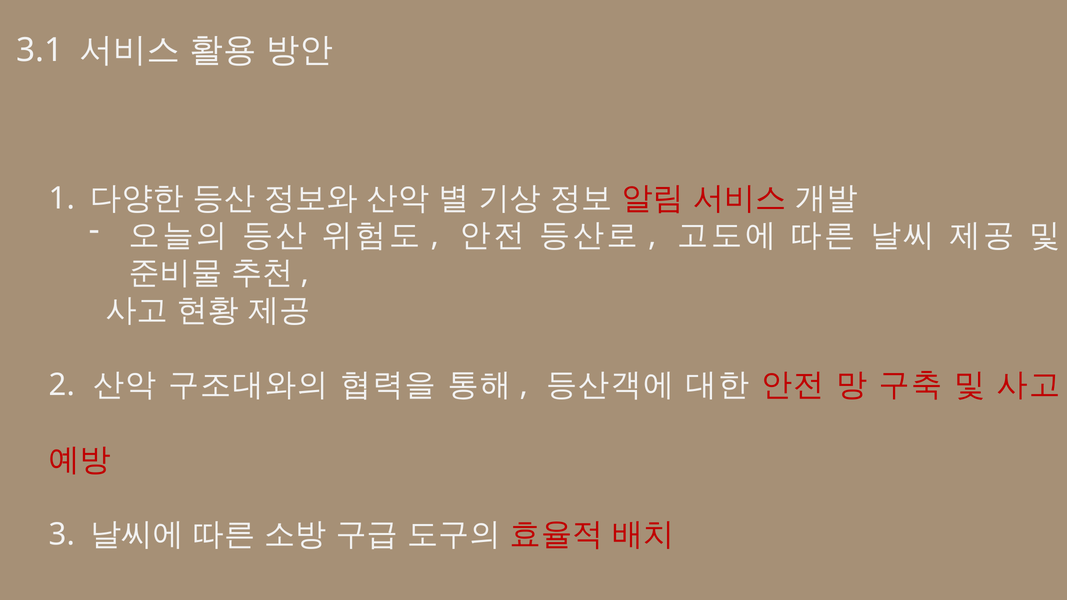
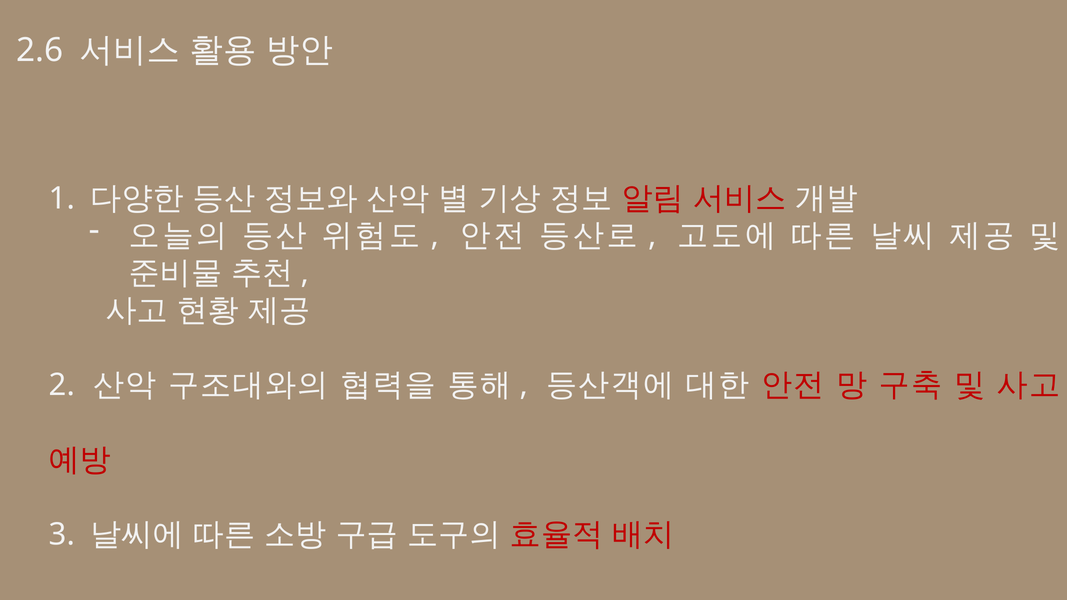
3.1: 3.1 -> 2.6
